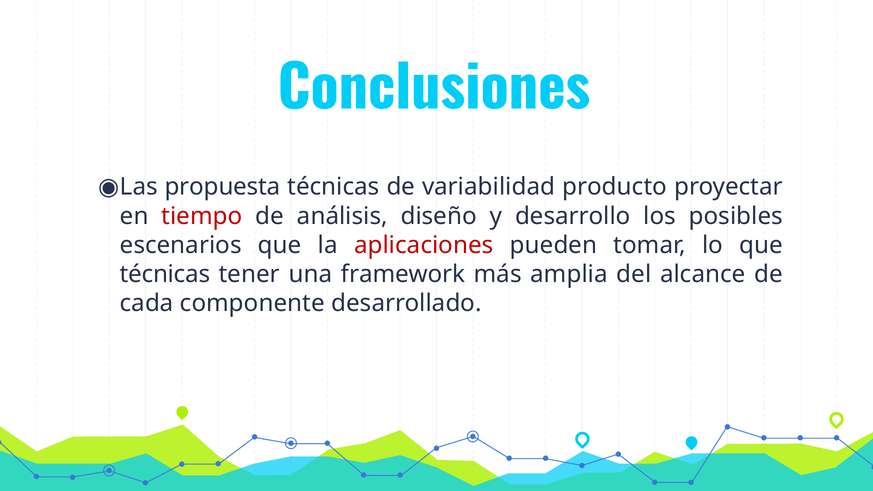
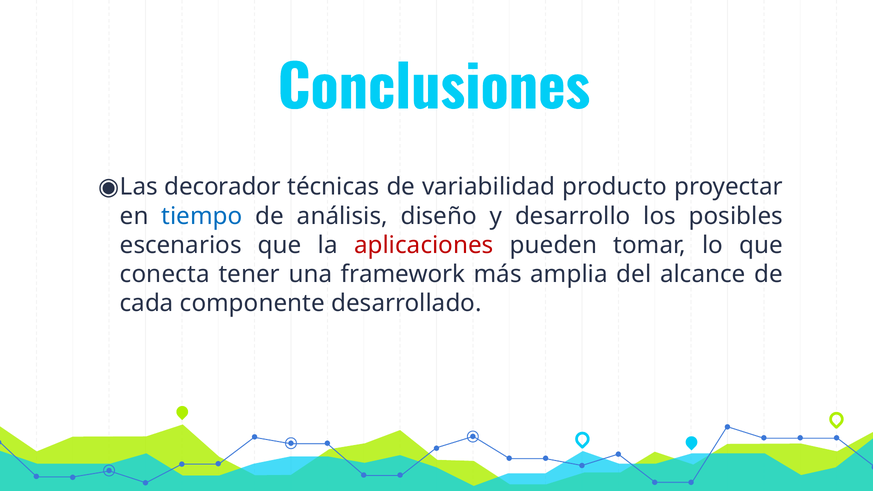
propuesta: propuesta -> decorador
tiempo colour: red -> blue
técnicas at (165, 274): técnicas -> conecta
